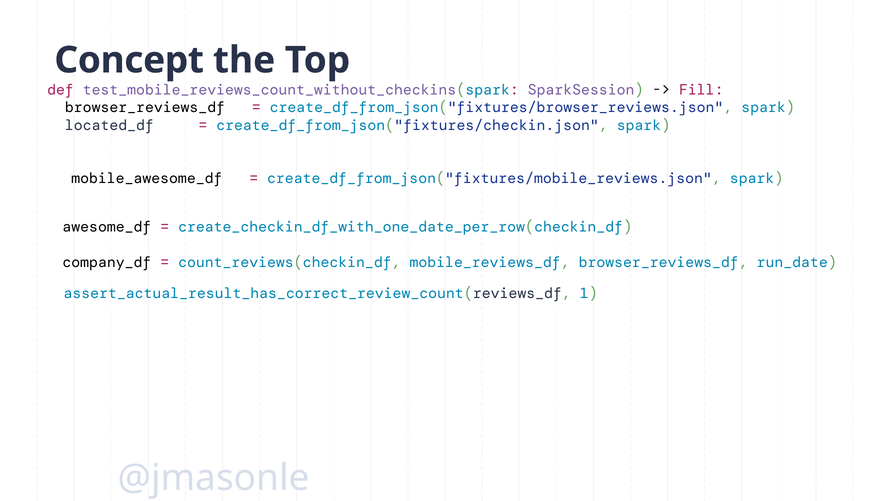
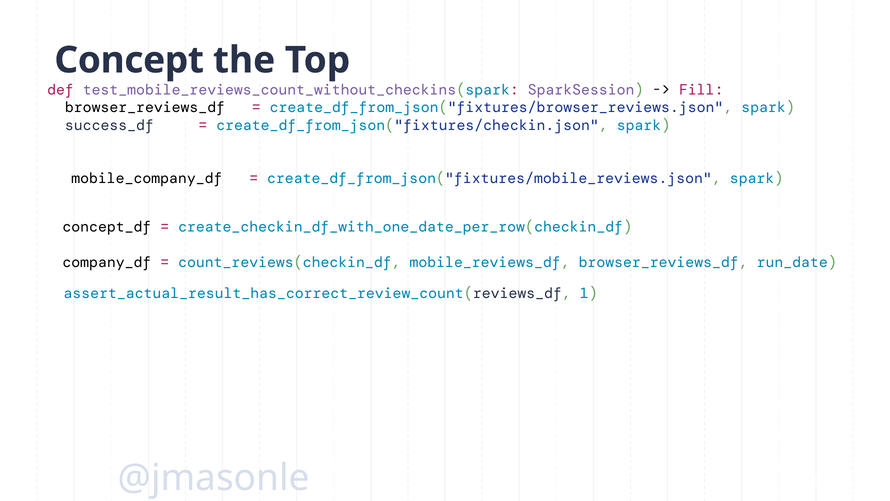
located_df: located_df -> success_df
mobile_awesome_df: mobile_awesome_df -> mobile_company_df
awesome_df: awesome_df -> concept_df
